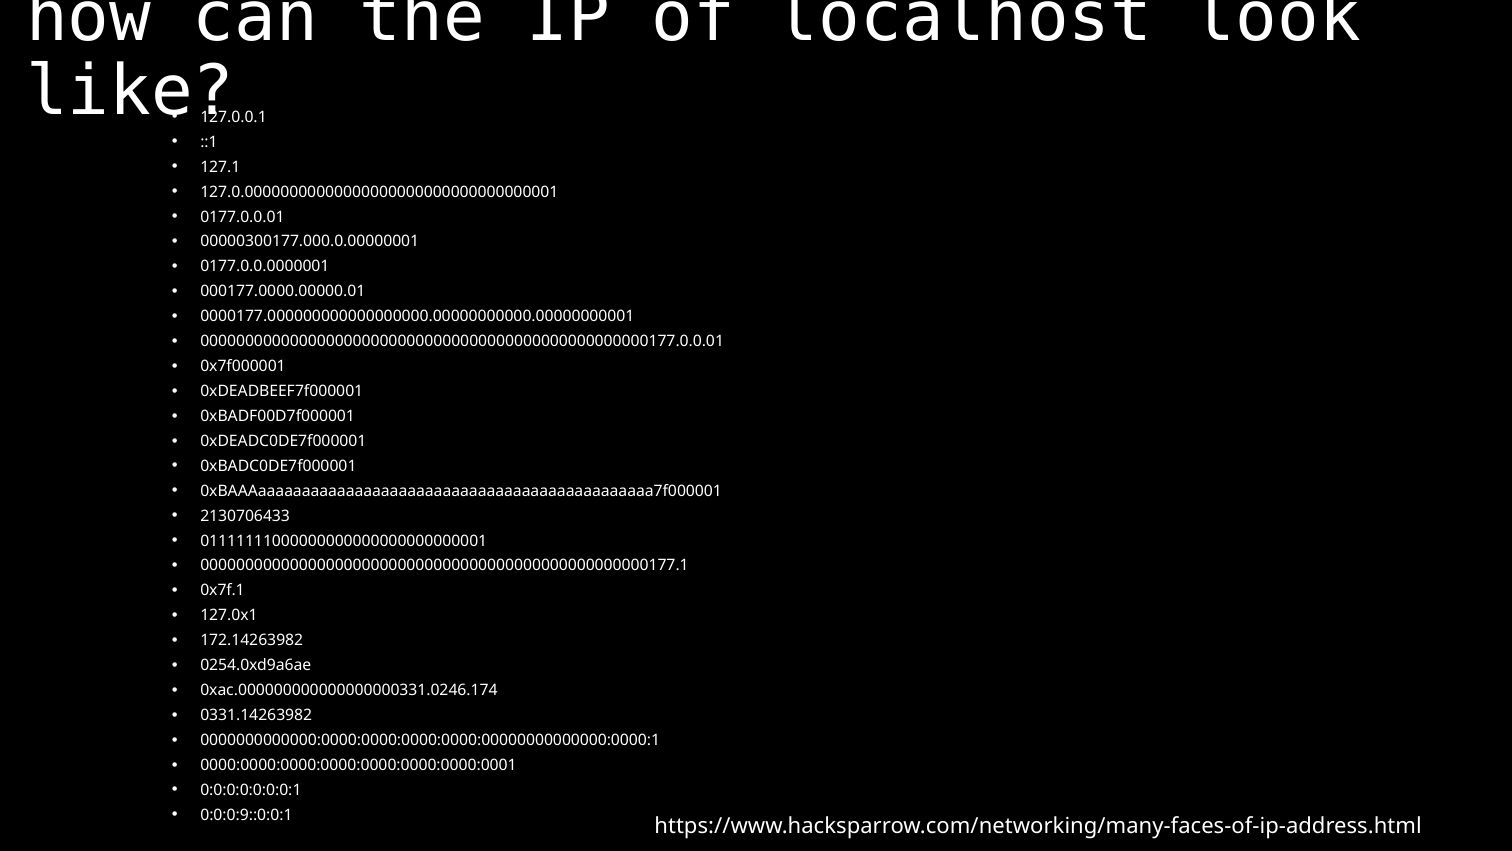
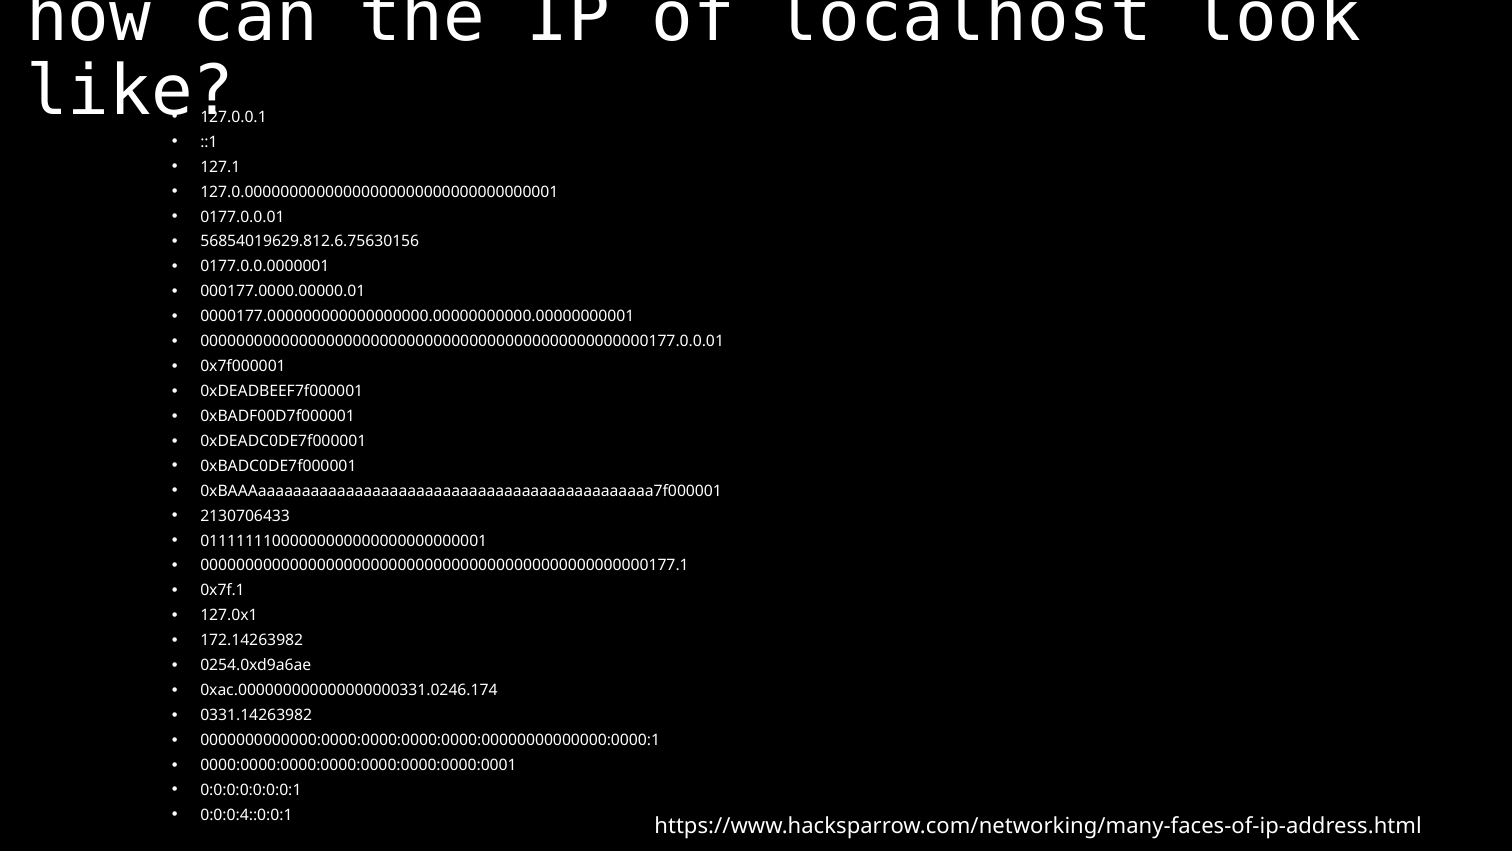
00000300177.000.0.00000001: 00000300177.000.0.00000001 -> 56854019629.812.6.75630156
0:0:0:9::0:0:1: 0:0:0:9::0:0:1 -> 0:0:0:4::0:0:1
